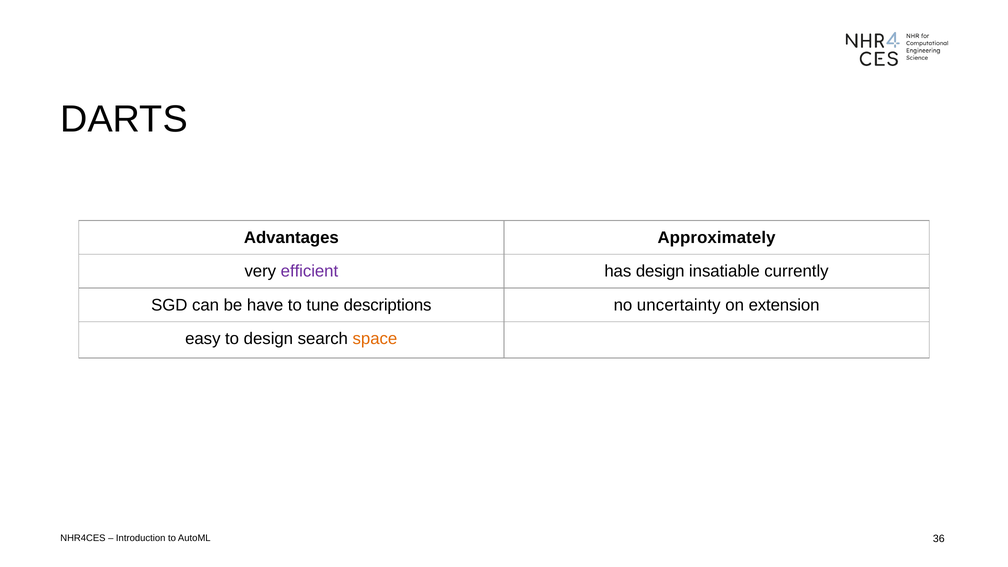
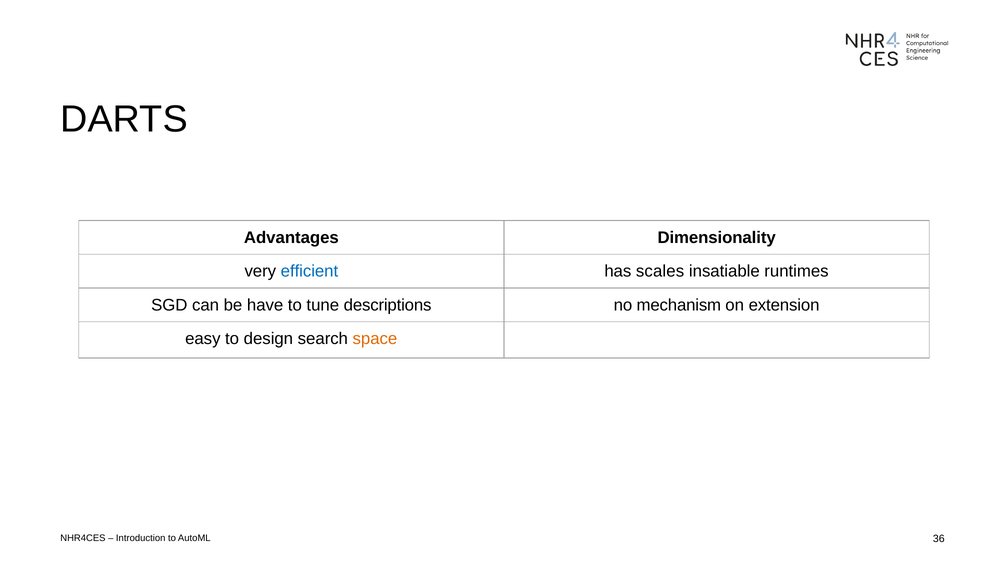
Approximately: Approximately -> Dimensionality
efficient colour: purple -> blue
has design: design -> scales
currently: currently -> runtimes
uncertainty: uncertainty -> mechanism
